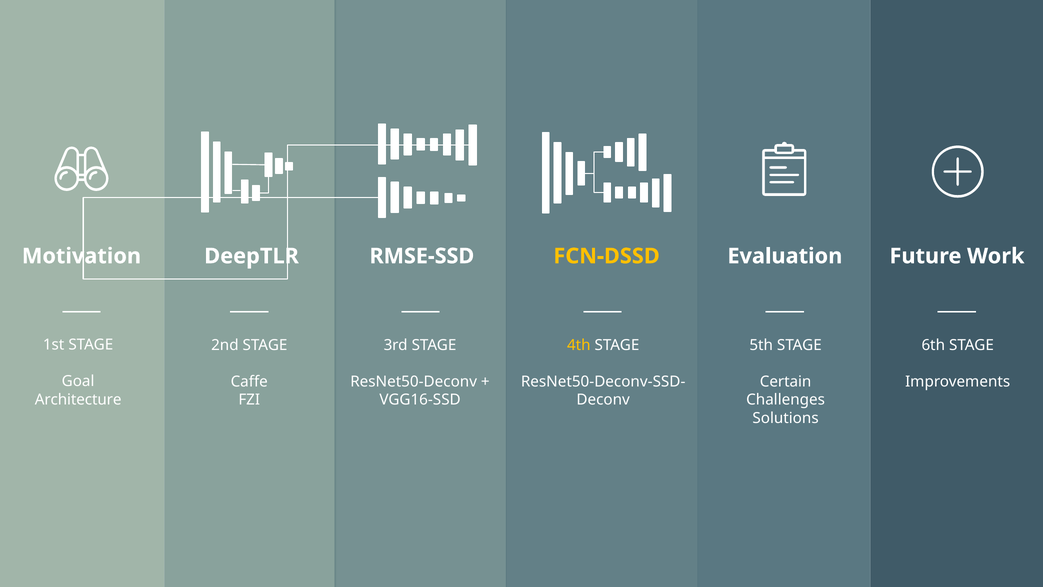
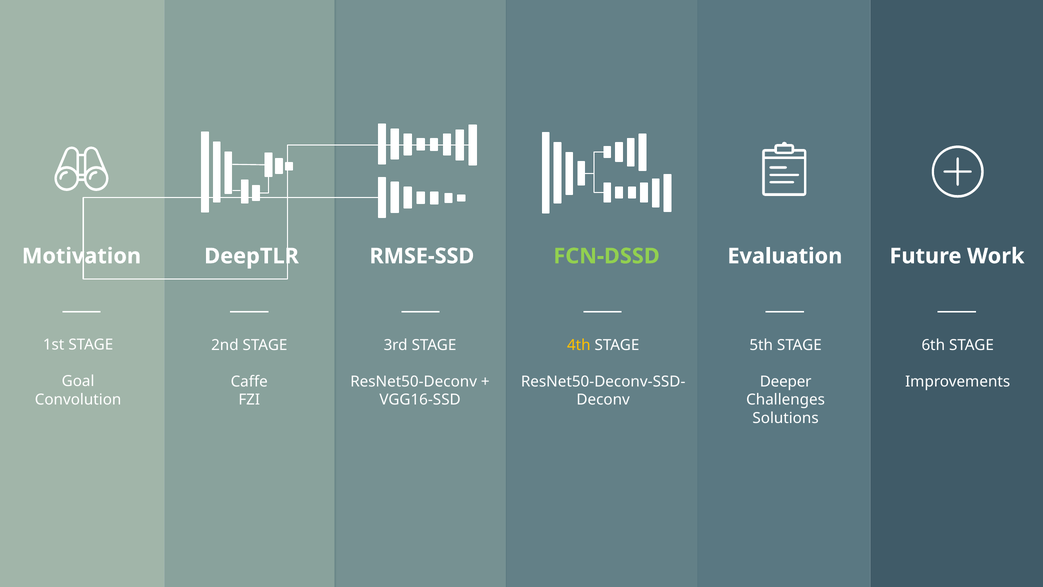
FCN-DSSD colour: yellow -> light green
Certain: Certain -> Deeper
Architecture: Architecture -> Convolution
